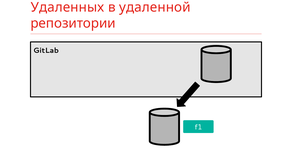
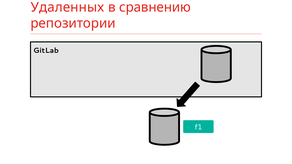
удаленной: удаленной -> сравнению
